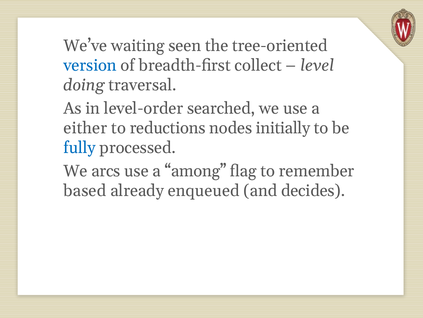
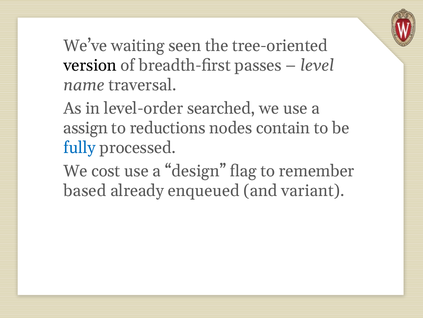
version colour: blue -> black
collect: collect -> passes
doing: doing -> name
either: either -> assign
initially: initially -> contain
arcs: arcs -> cost
among: among -> design
decides: decides -> variant
